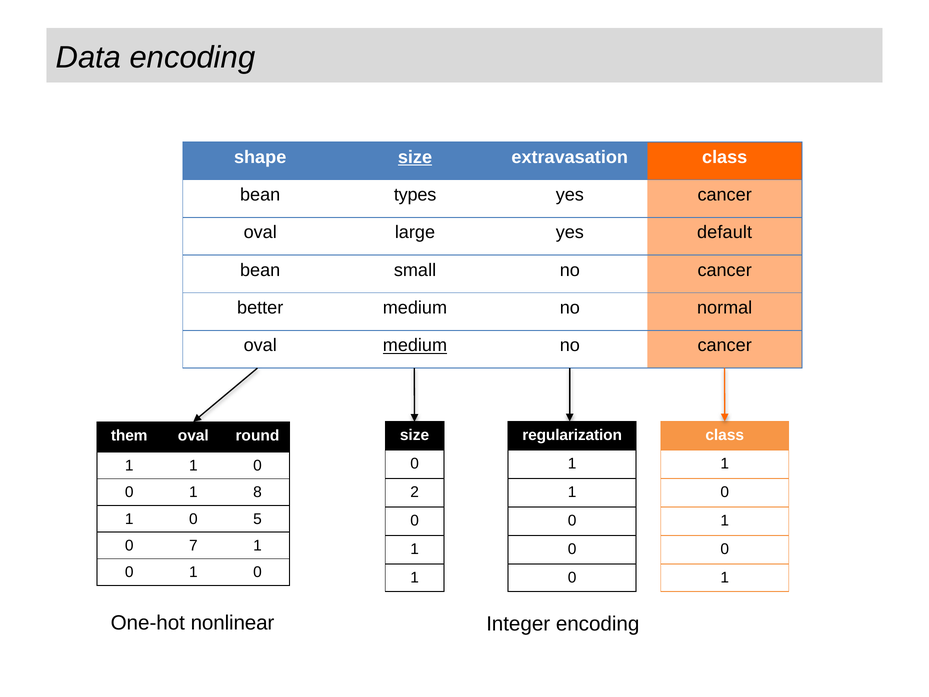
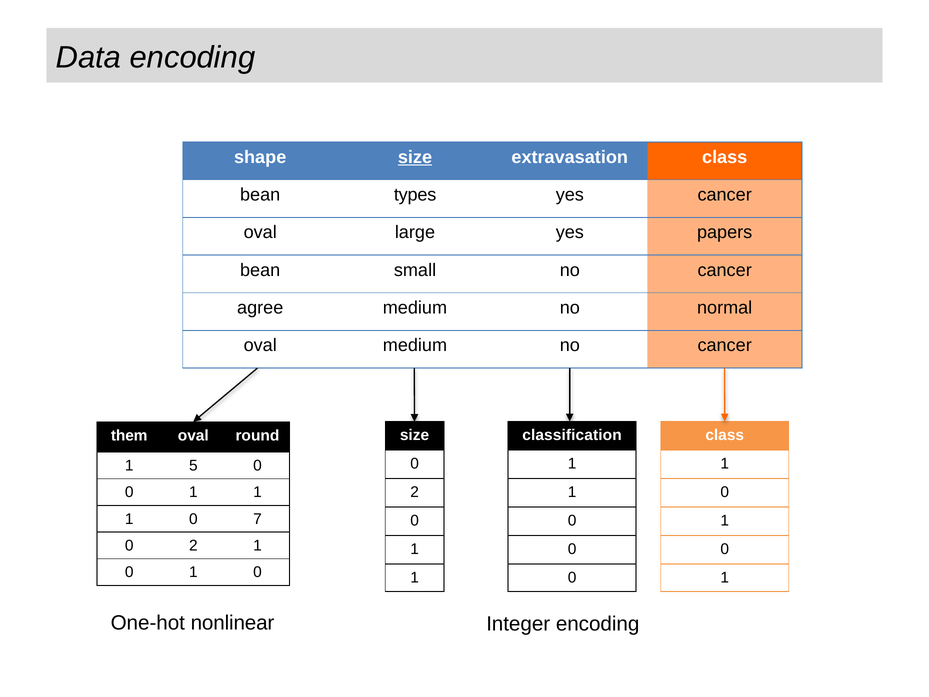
default: default -> papers
better: better -> agree
medium at (415, 345) underline: present -> none
regularization: regularization -> classification
1 at (193, 466): 1 -> 5
8 at (258, 492): 8 -> 1
5: 5 -> 7
7 at (193, 545): 7 -> 2
